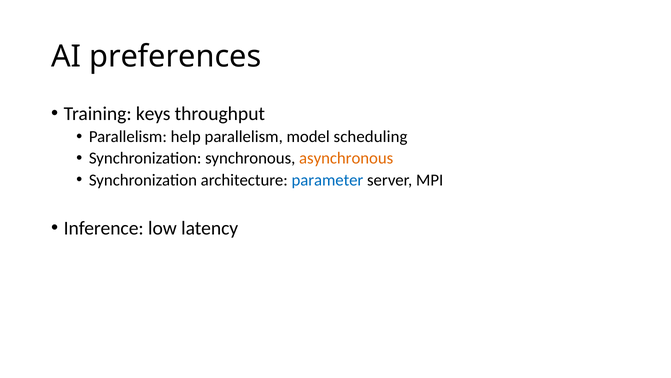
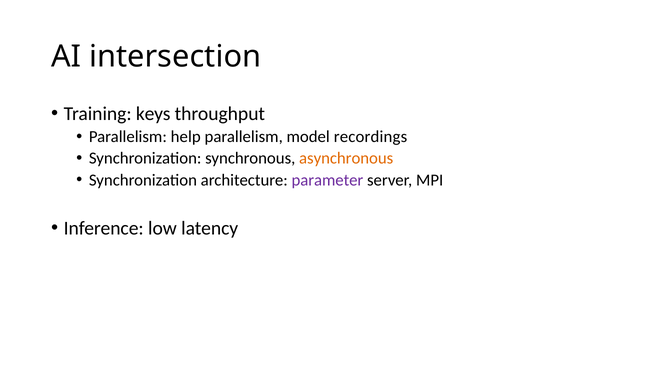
preferences: preferences -> intersection
scheduling: scheduling -> recordings
parameter colour: blue -> purple
